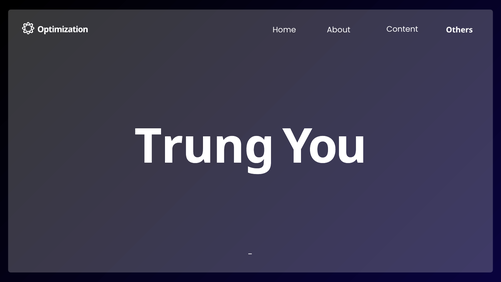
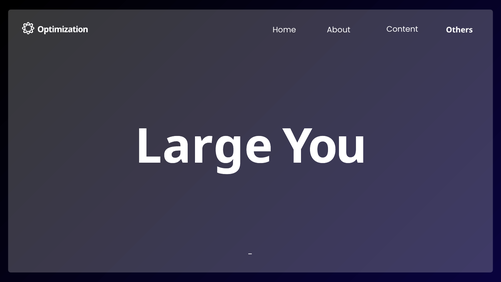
Trung: Trung -> Large
